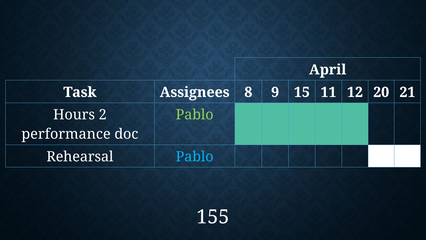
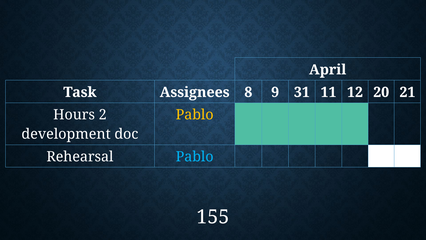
15: 15 -> 31
Pablo at (195, 115) colour: light green -> yellow
performance: performance -> development
